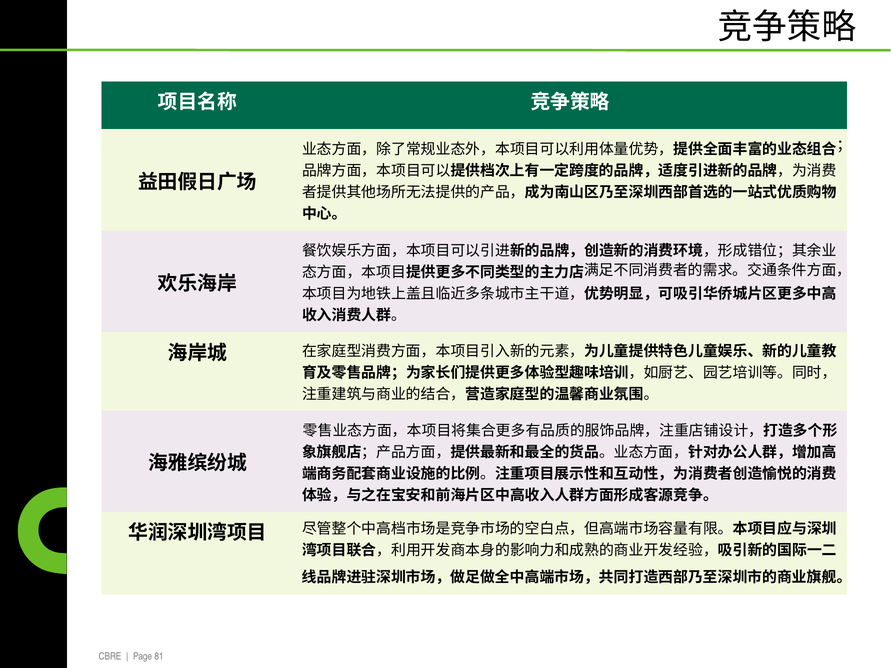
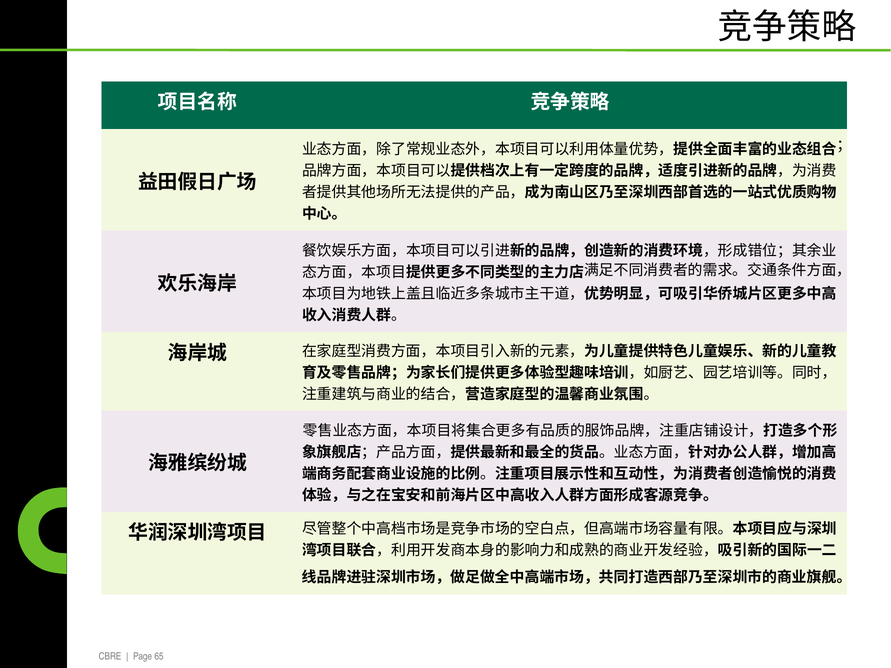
81: 81 -> 65
